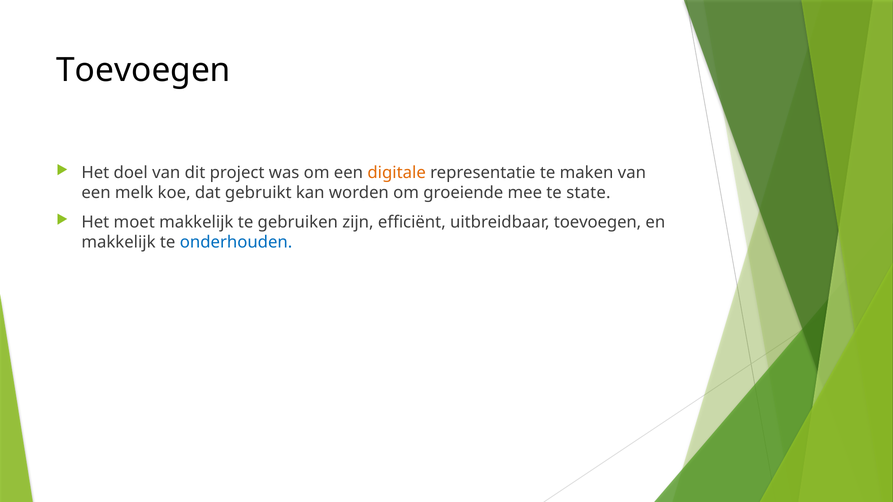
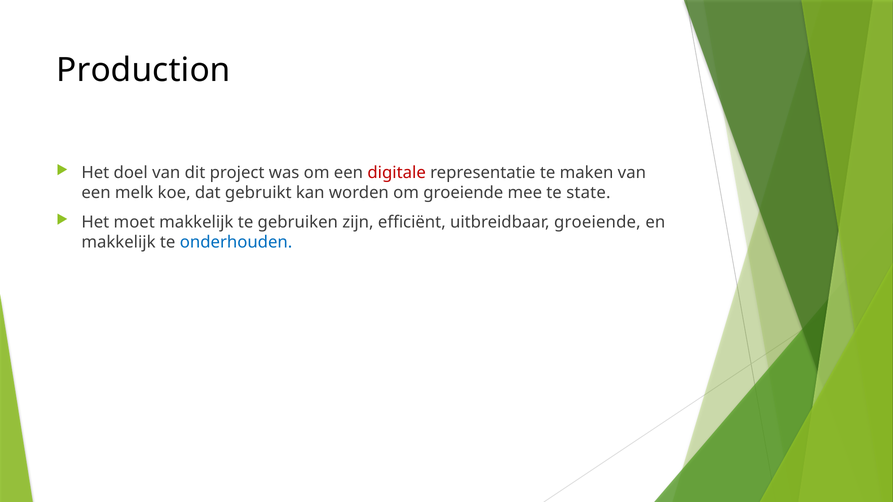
Toevoegen at (143, 70): Toevoegen -> Production
digitale colour: orange -> red
uitbreidbaar toevoegen: toevoegen -> groeiende
